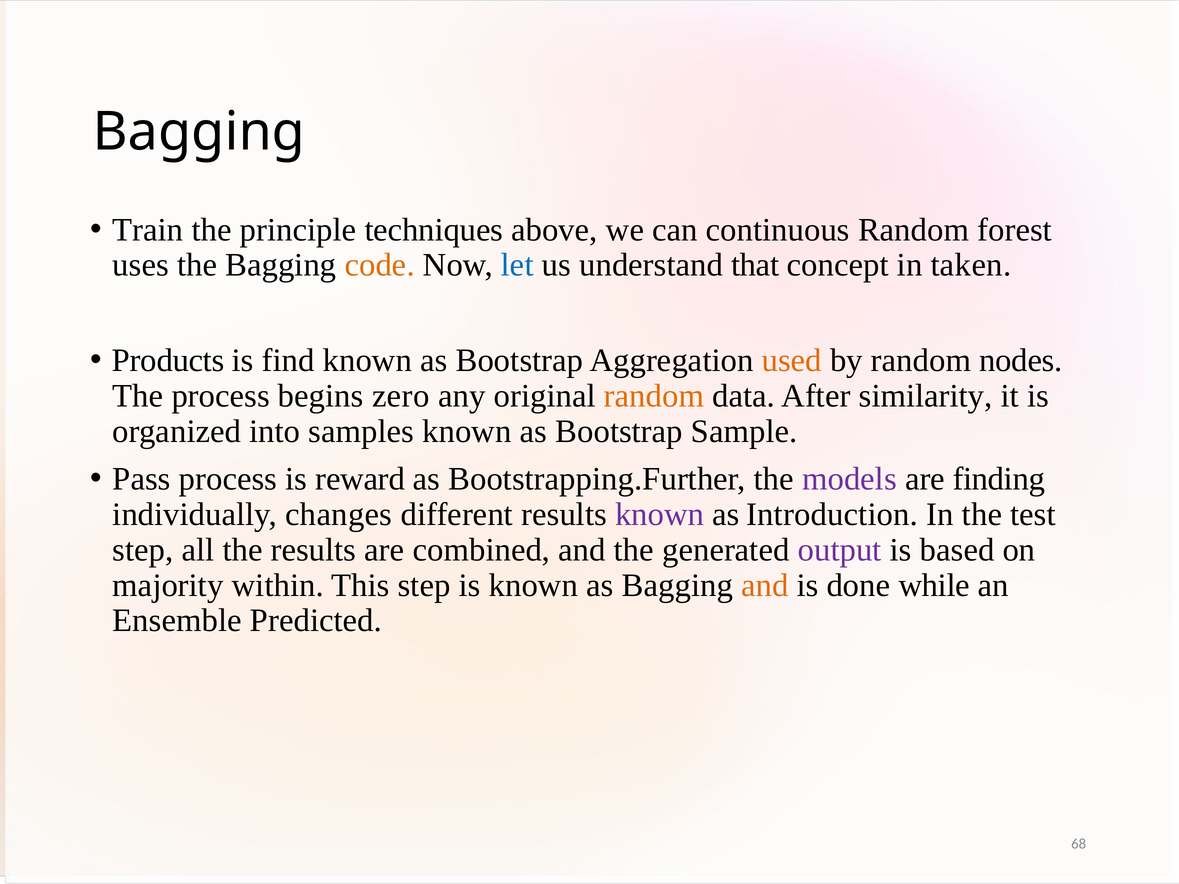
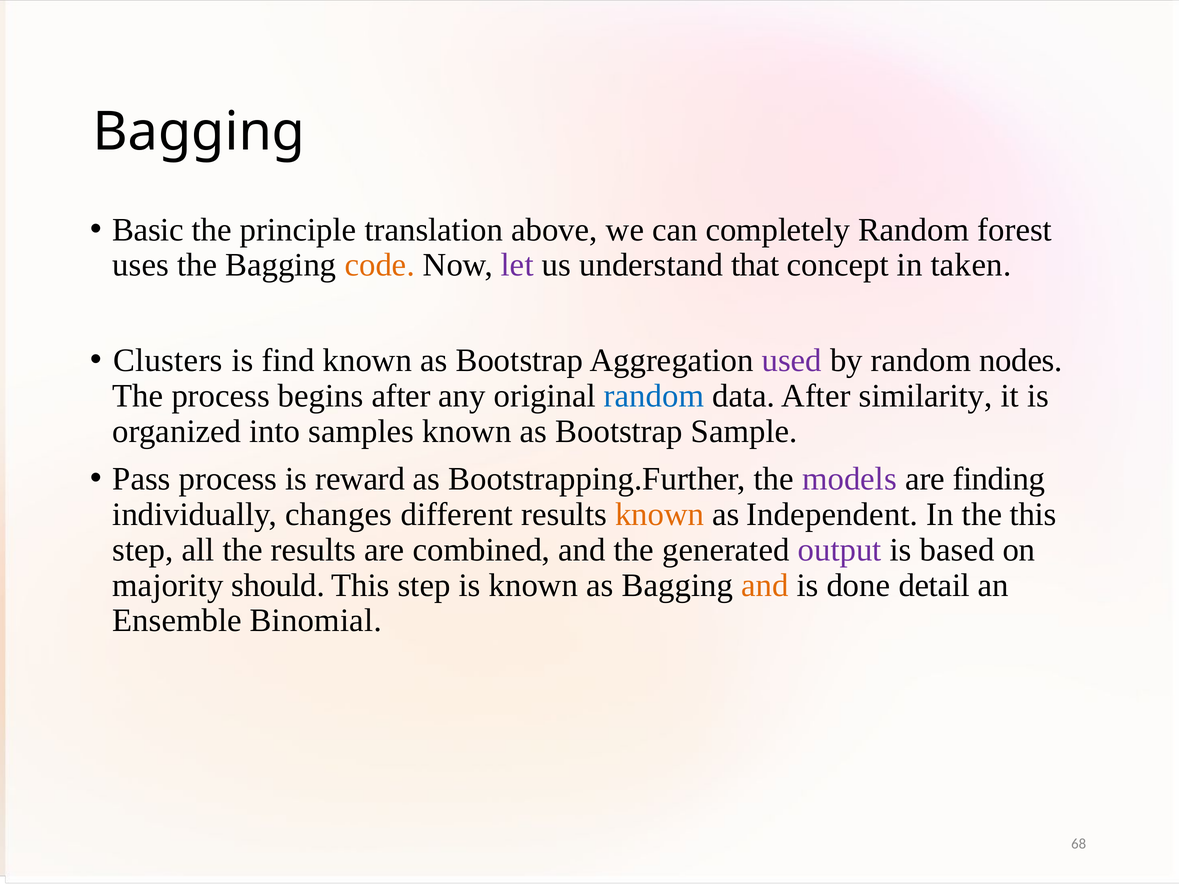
Train: Train -> Basic
techniques: techniques -> translation
continuous: continuous -> completely
let colour: blue -> purple
Products: Products -> Clusters
used colour: orange -> purple
begins zero: zero -> after
random at (654, 396) colour: orange -> blue
known at (660, 515) colour: purple -> orange
Introduction: Introduction -> Independent
the test: test -> this
within: within -> should
while: while -> detail
Predicted: Predicted -> Binomial
